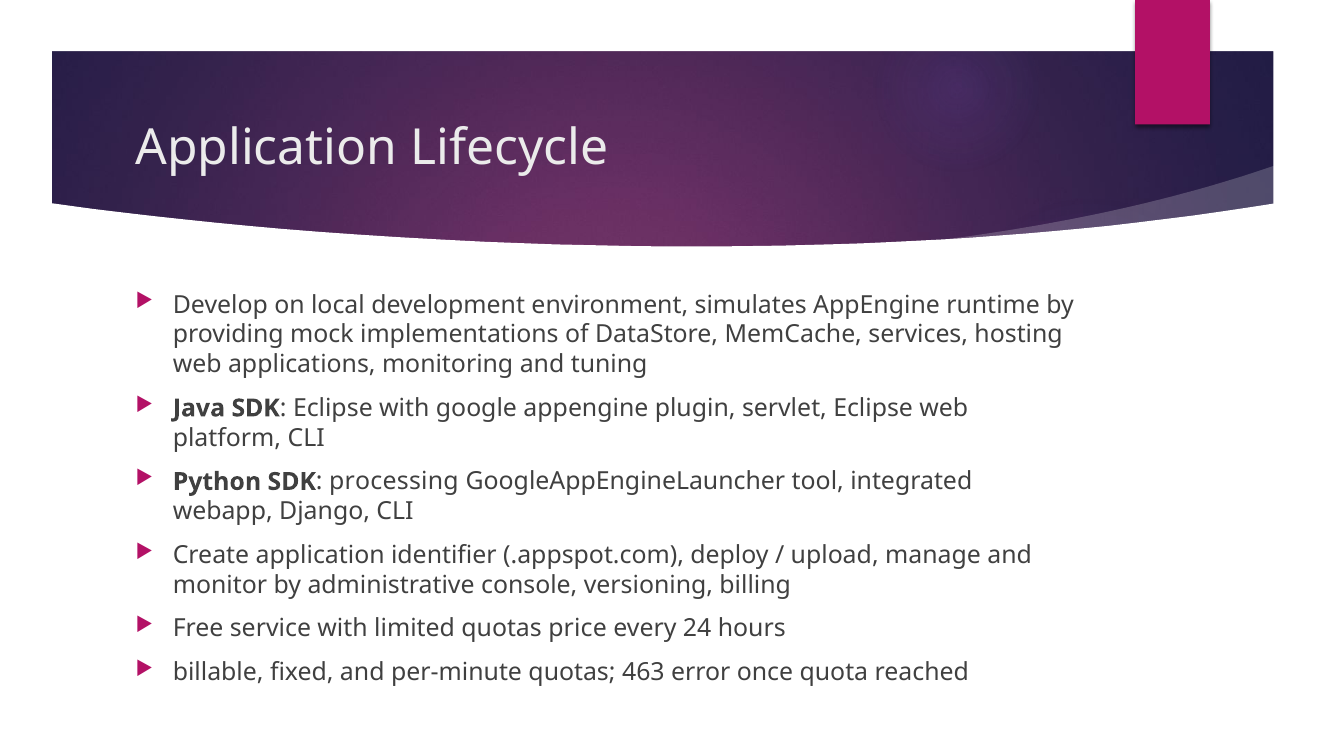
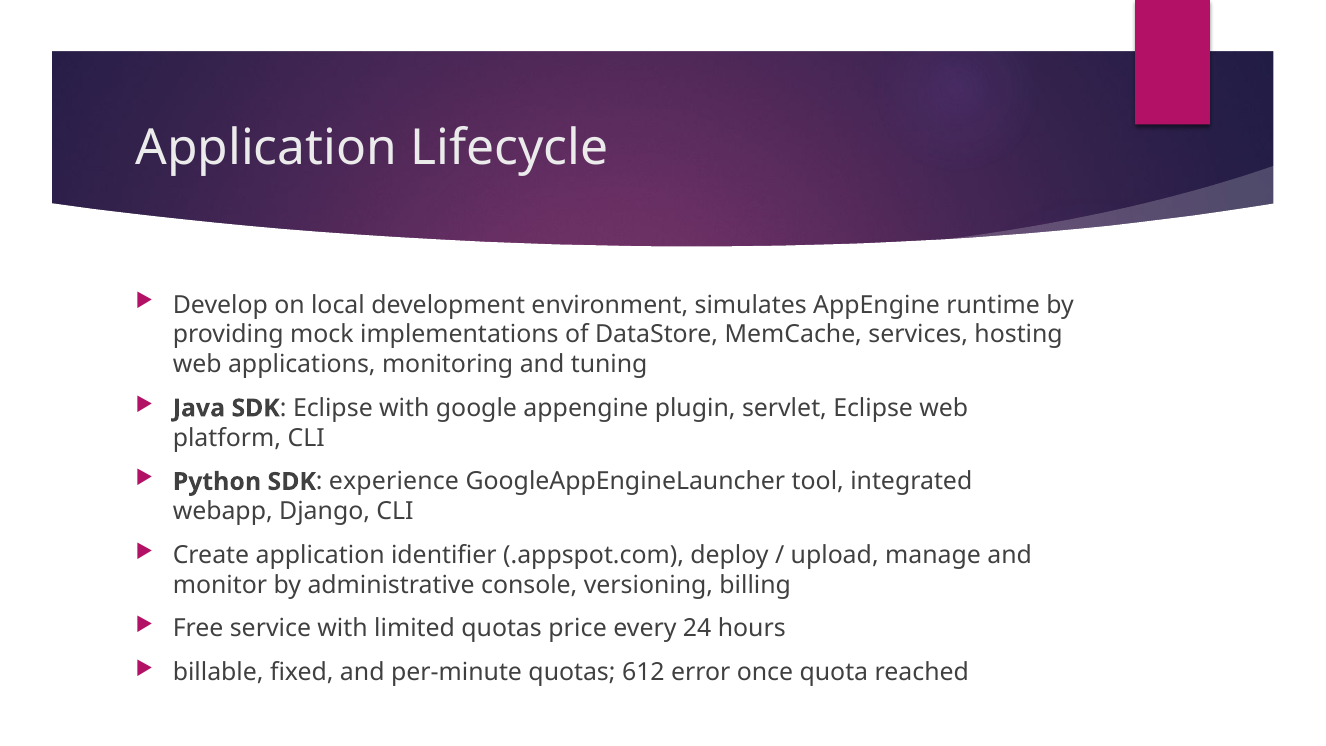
processing: processing -> experience
463: 463 -> 612
